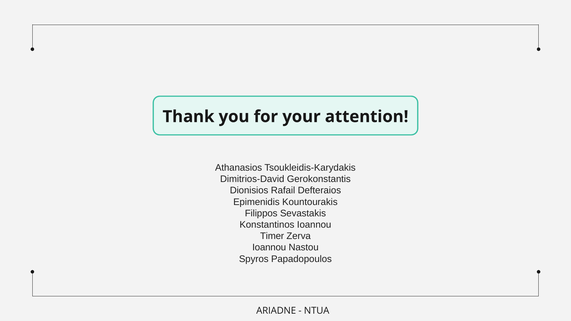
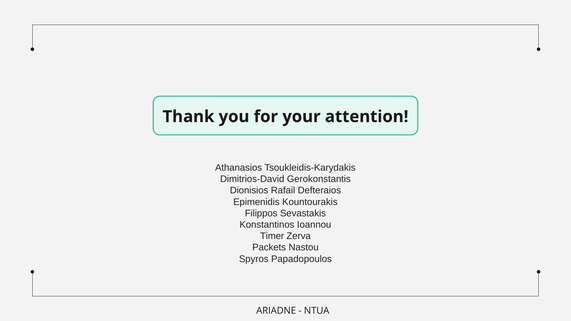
Ioannou at (269, 248): Ioannou -> Packets
